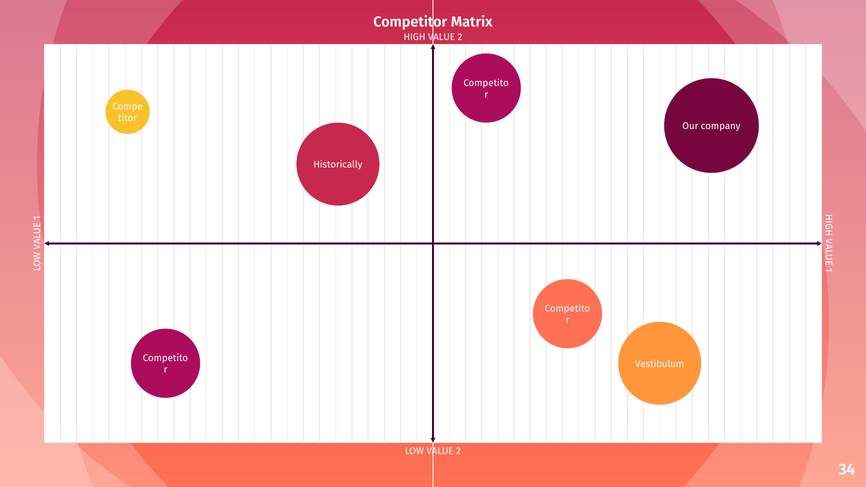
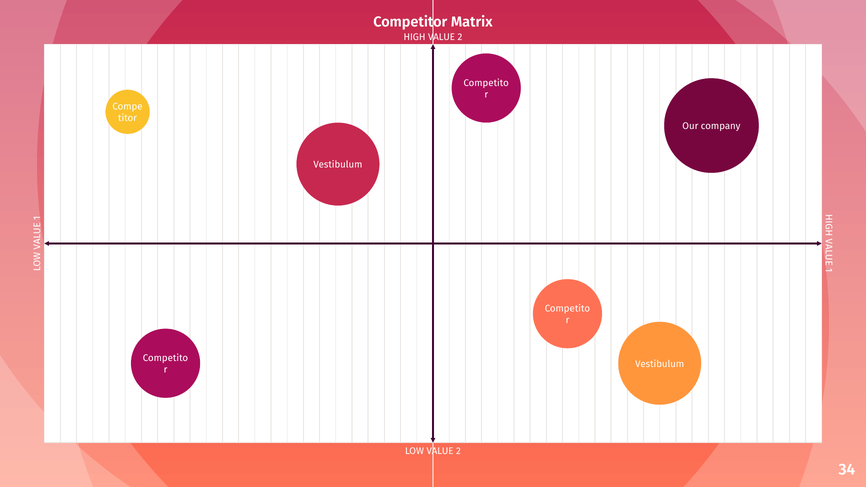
Historically at (338, 165): Historically -> Vestibulum
